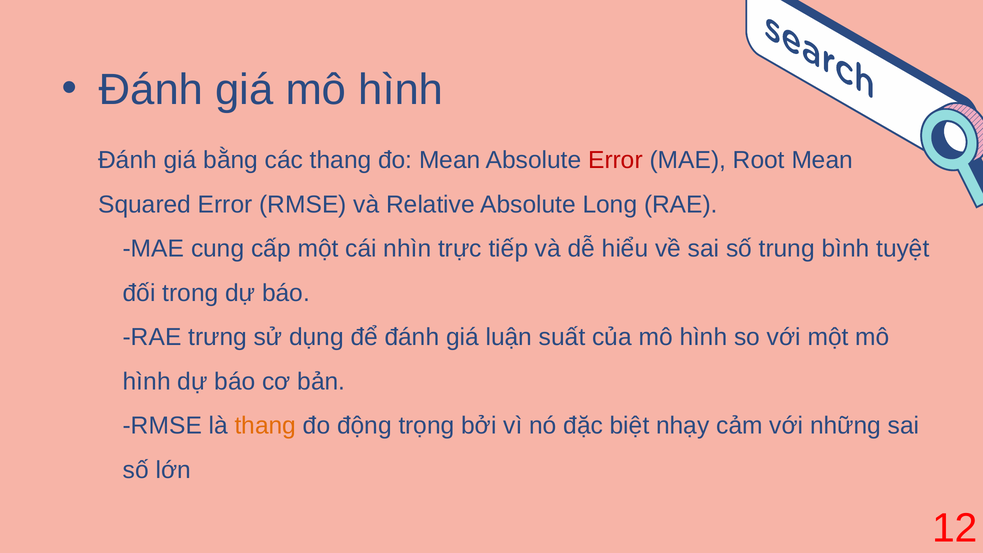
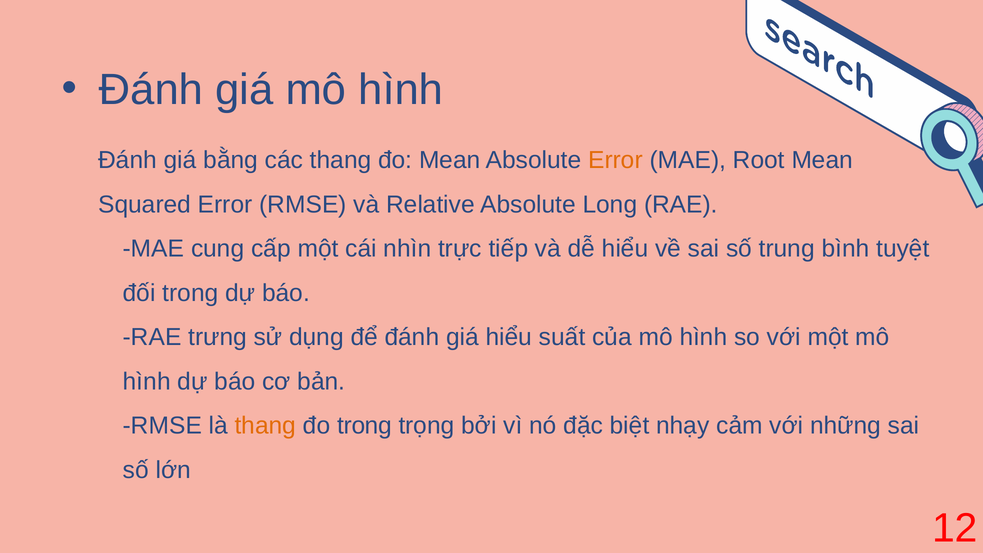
Error at (616, 160) colour: red -> orange
giá luận: luận -> hiểu
đo động: động -> trong
